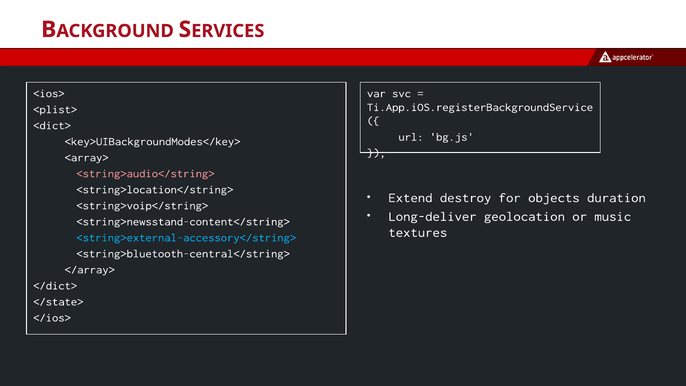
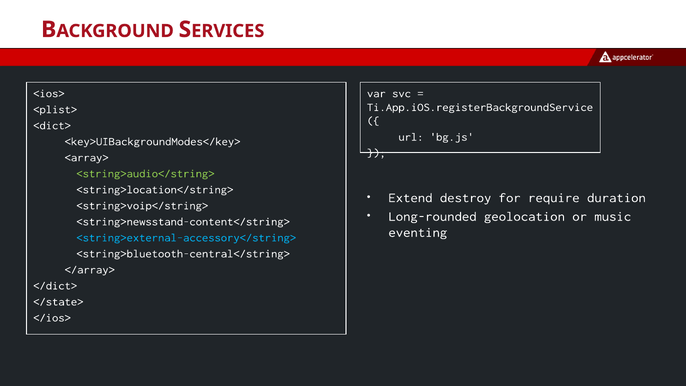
<string>audio</string> colour: pink -> light green
objects: objects -> require
Long-deliver: Long-deliver -> Long-rounded
textures: textures -> eventing
